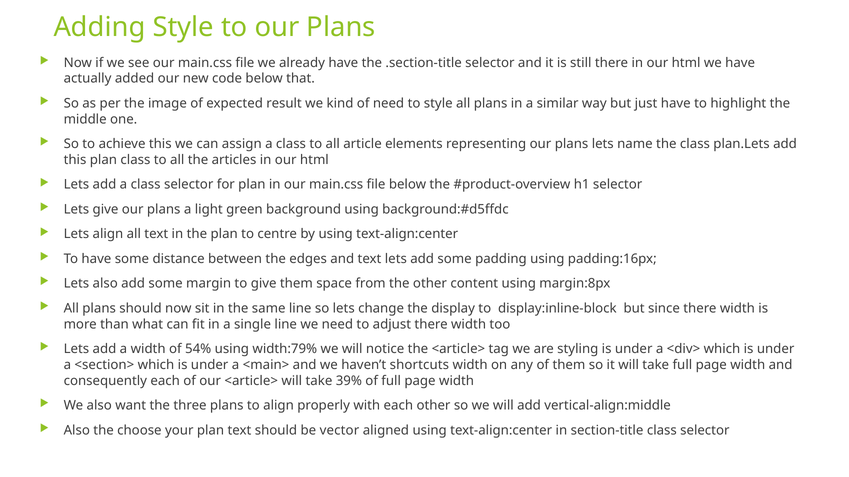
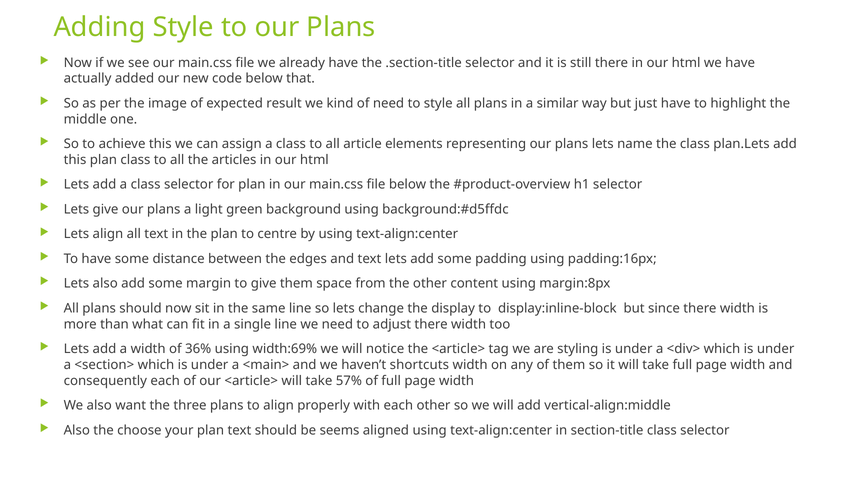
54%: 54% -> 36%
width:79%: width:79% -> width:69%
39%: 39% -> 57%
vector: vector -> seems
